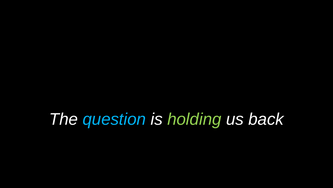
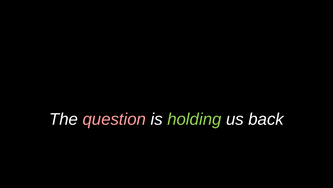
question colour: light blue -> pink
